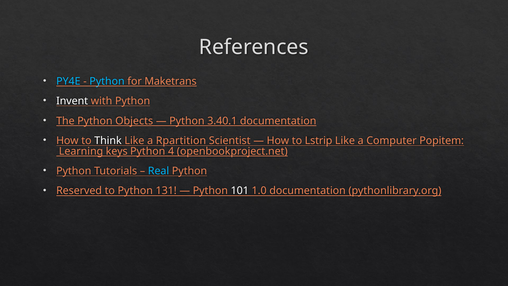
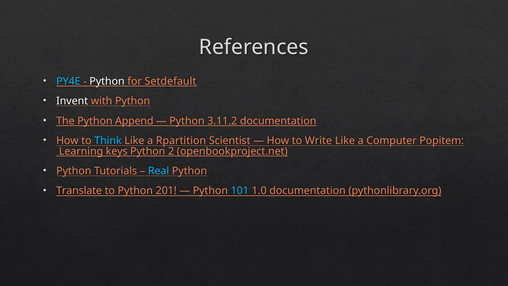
Python at (107, 81) colour: light blue -> white
Maketrans: Maketrans -> Setdefault
Objects: Objects -> Append
3.40.1: 3.40.1 -> 3.11.2
Think colour: white -> light blue
Lstrip: Lstrip -> Write
4: 4 -> 2
Reserved: Reserved -> Translate
131: 131 -> 201
101 colour: white -> light blue
